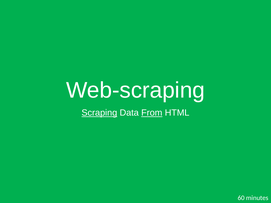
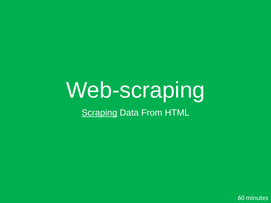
From underline: present -> none
